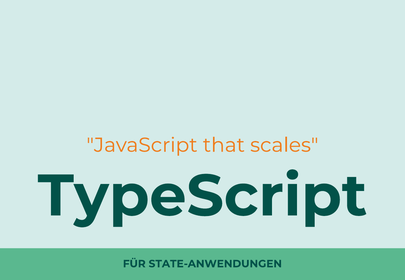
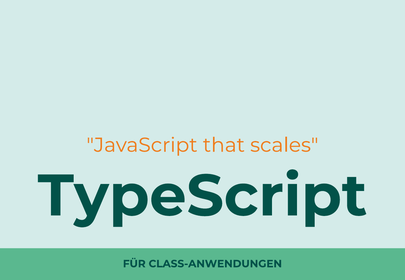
STATE-ANWENDUNGEN: STATE-ANWENDUNGEN -> CLASS-ANWENDUNGEN
